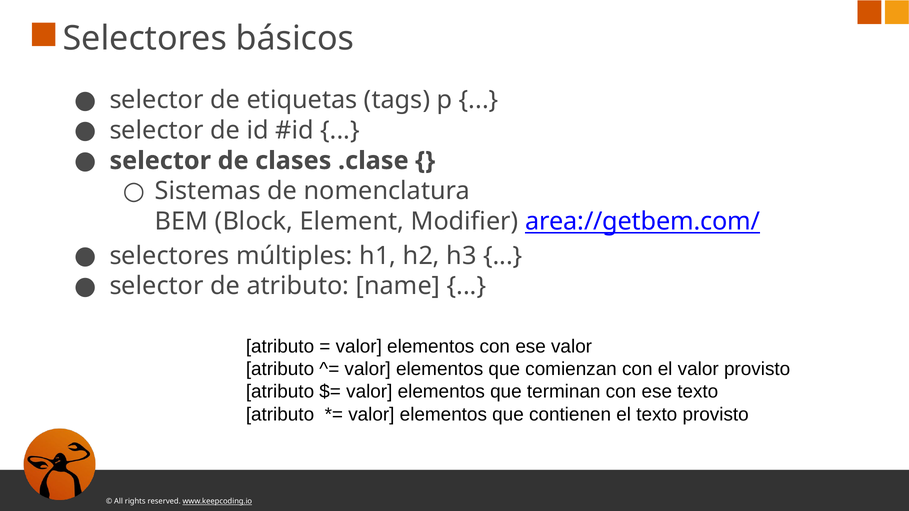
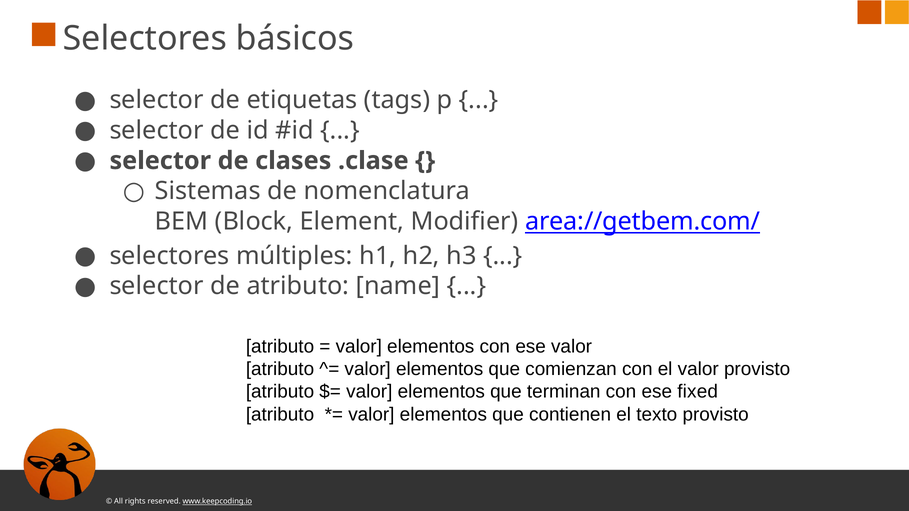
ese texto: texto -> fixed
